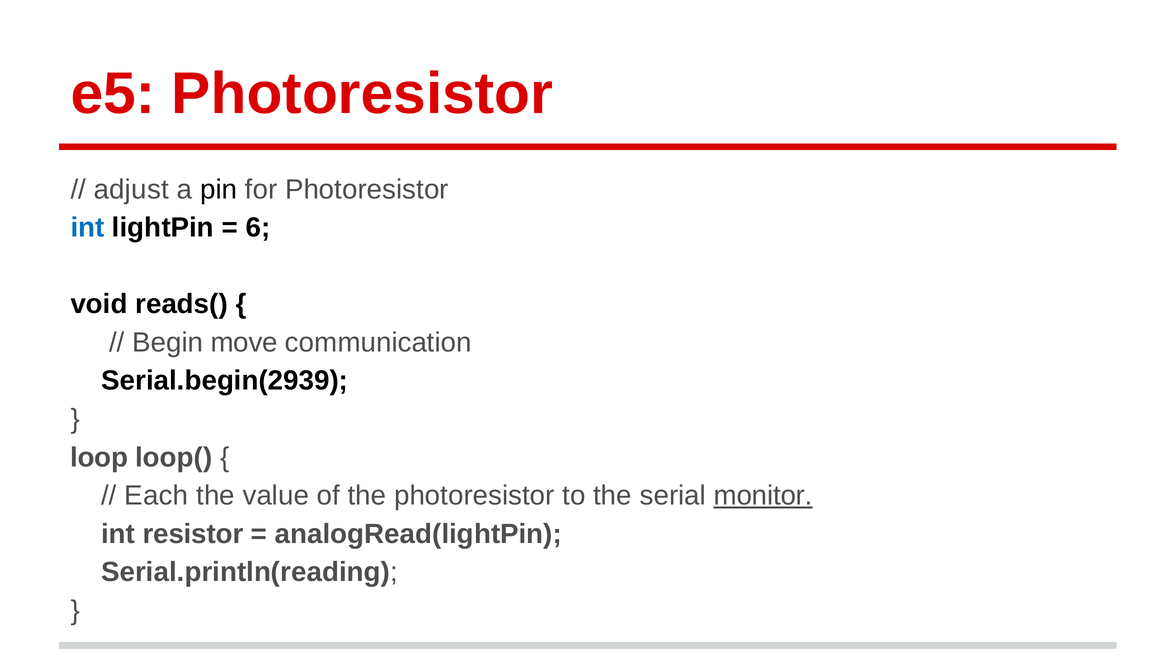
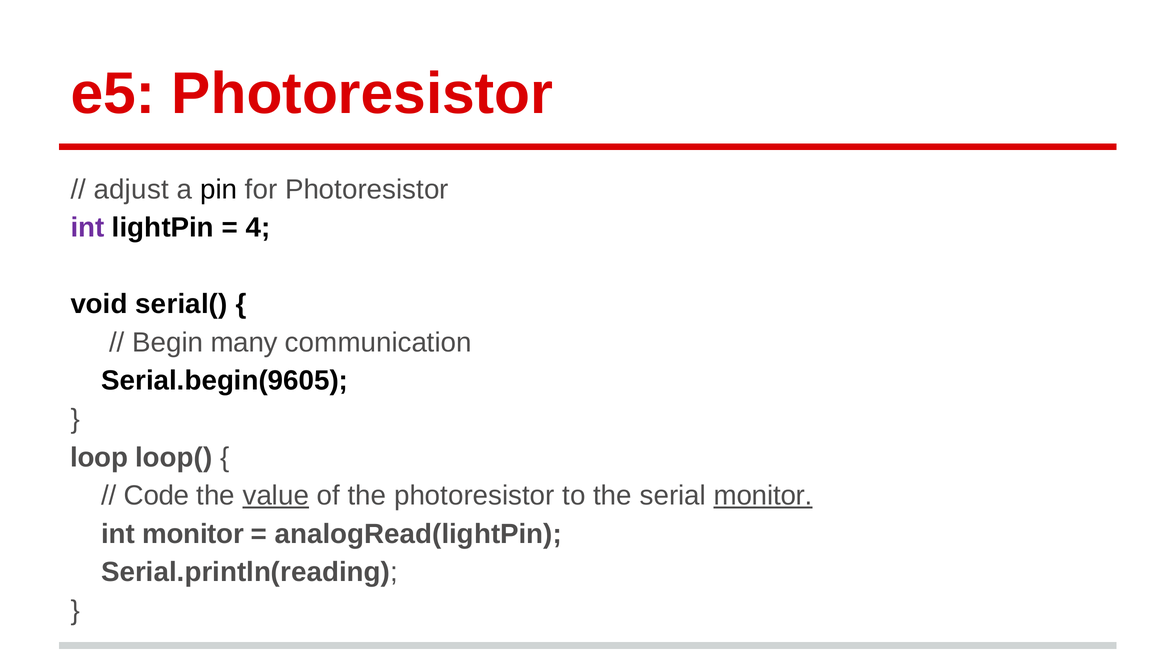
int at (87, 228) colour: blue -> purple
6: 6 -> 4
reads(: reads( -> serial(
move: move -> many
Serial.begin(2939: Serial.begin(2939 -> Serial.begin(9605
Each: Each -> Code
value underline: none -> present
int resistor: resistor -> monitor
